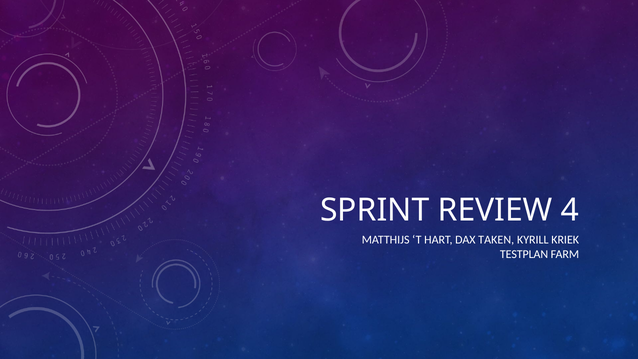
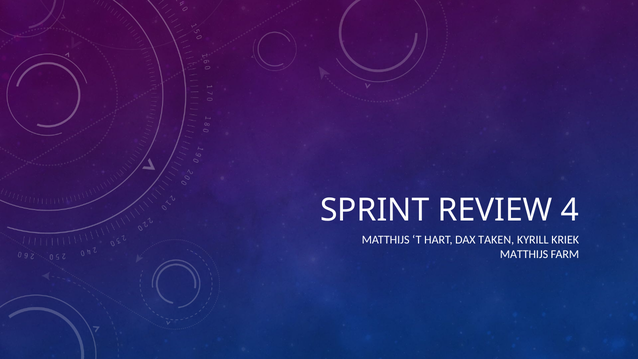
TESTPLAN at (524, 254): TESTPLAN -> MATTHIJS
